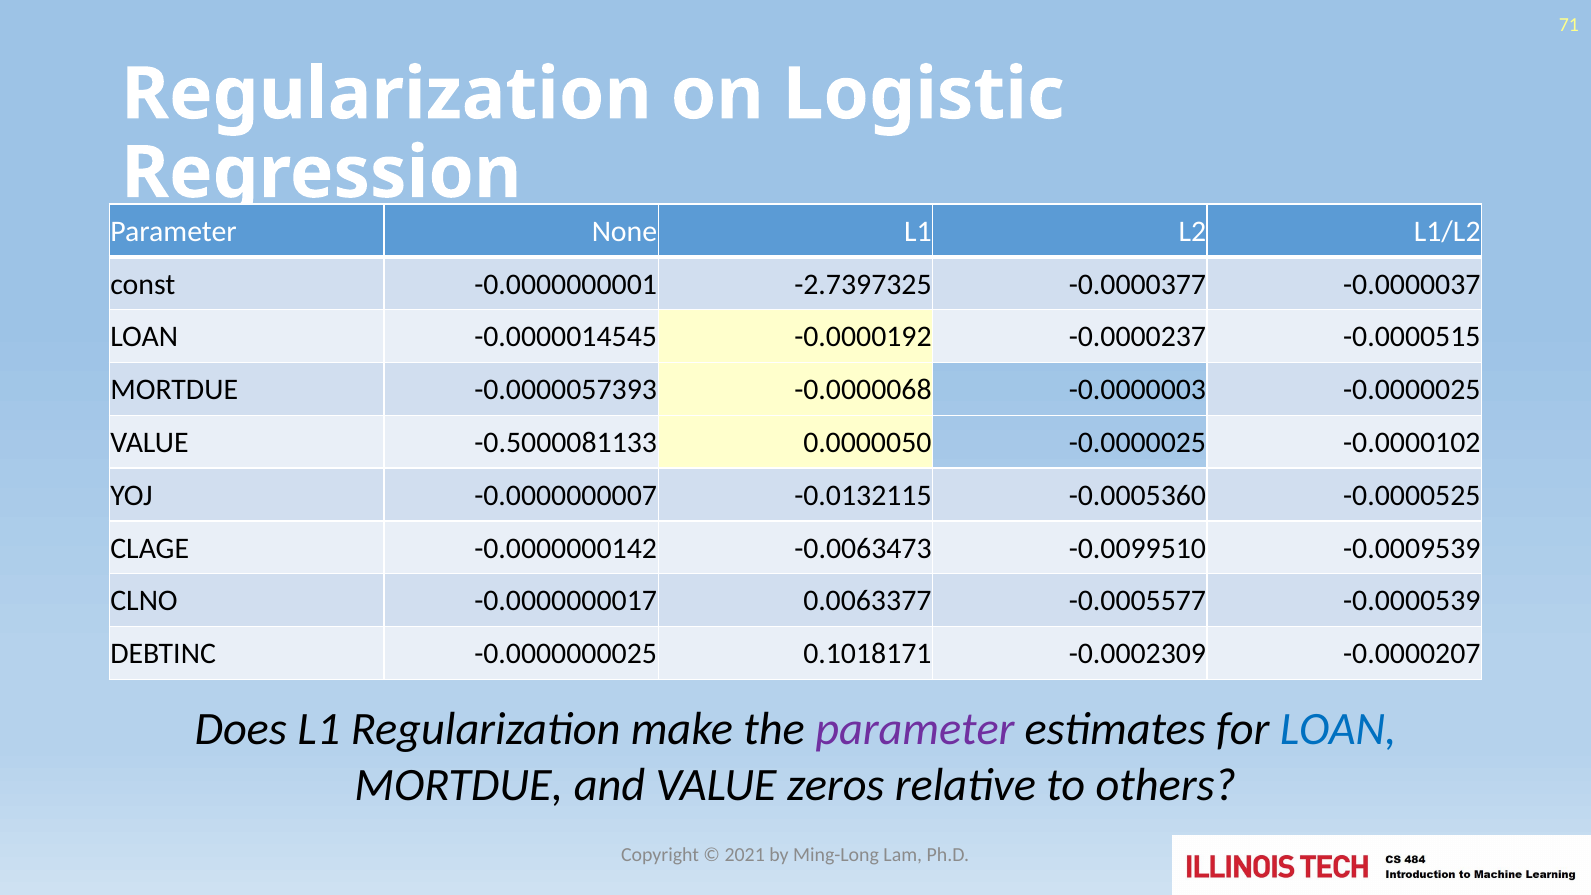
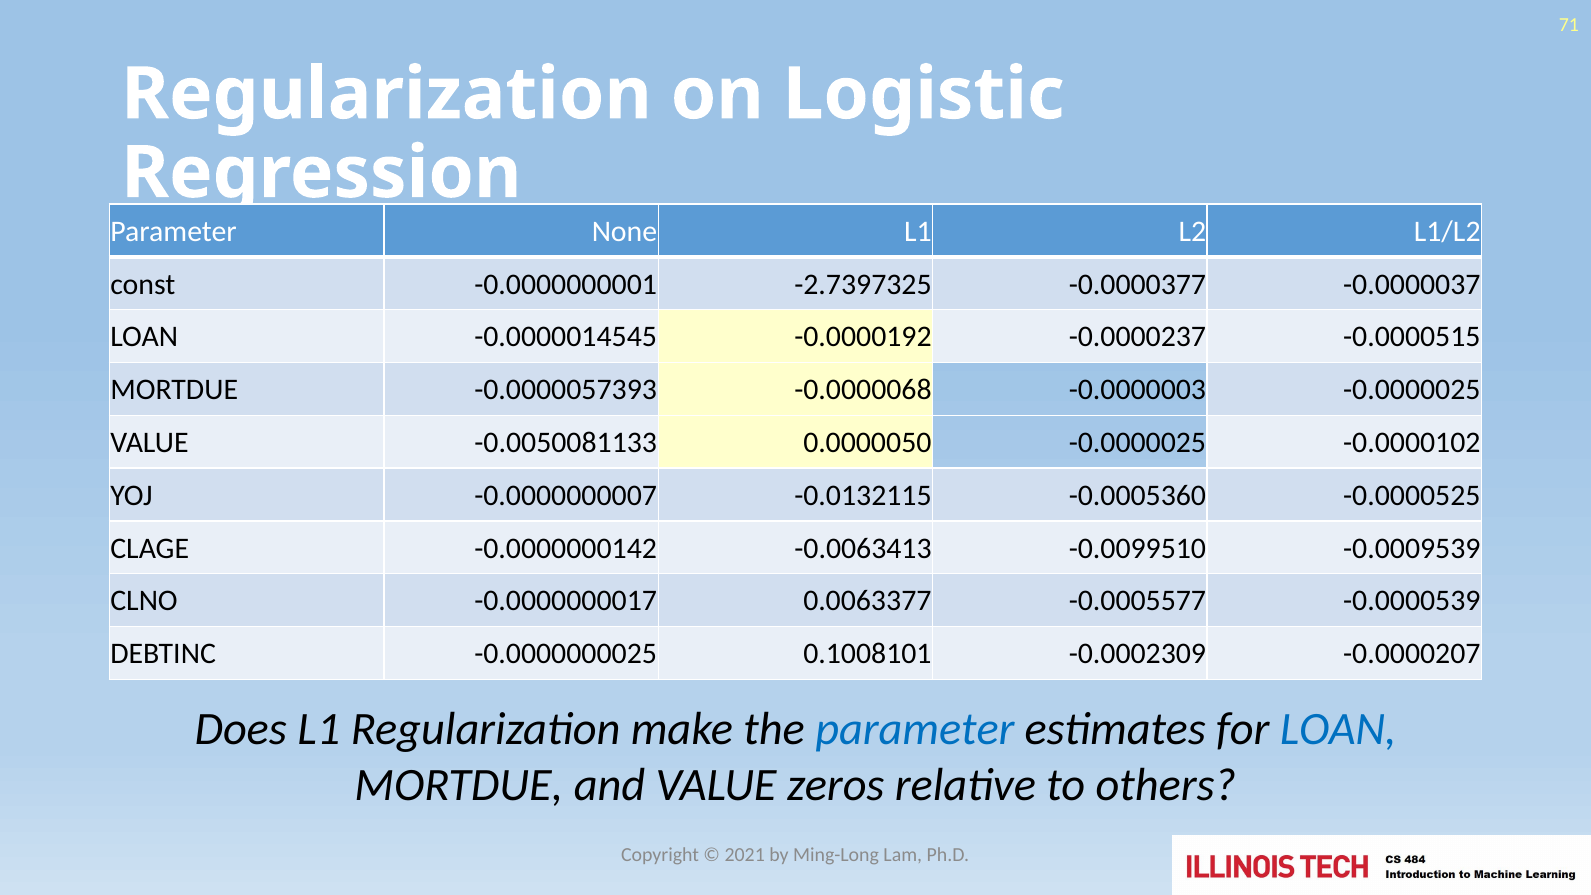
-0.5000081133: -0.5000081133 -> -0.0050081133
-0.0063473: -0.0063473 -> -0.0063413
0.1018171: 0.1018171 -> 0.1008101
parameter at (915, 729) colour: purple -> blue
